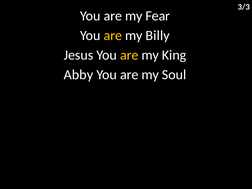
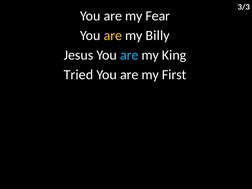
are at (129, 55) colour: yellow -> light blue
Abby: Abby -> Tried
Soul: Soul -> First
